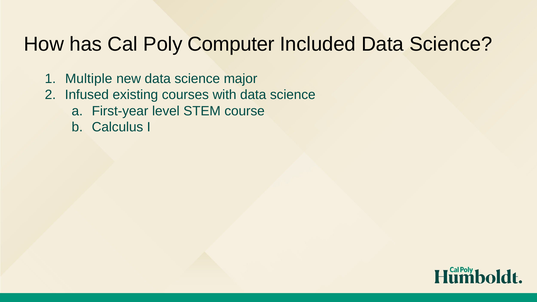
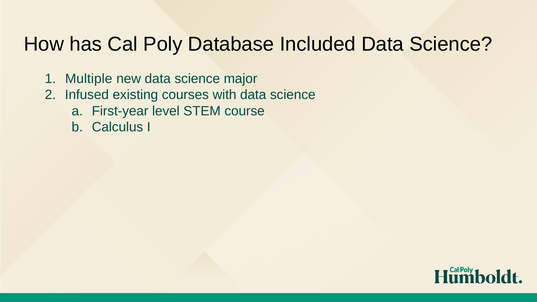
Computer: Computer -> Database
